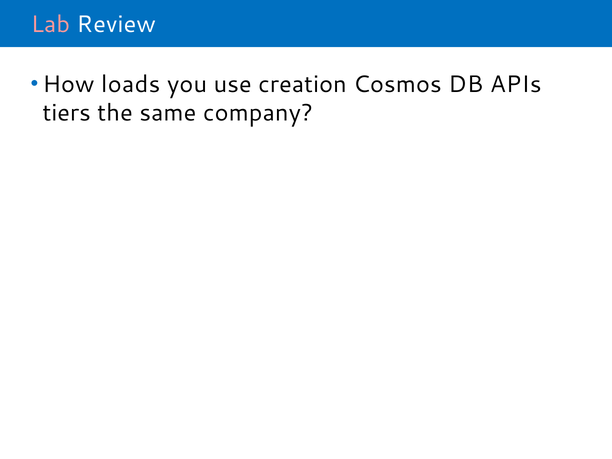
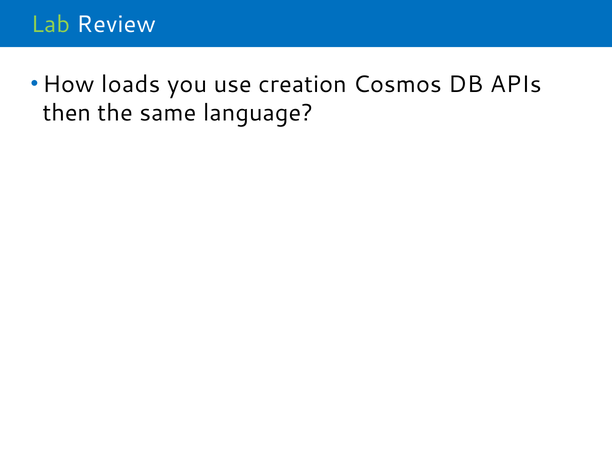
Lab colour: pink -> light green
tiers: tiers -> then
company: company -> language
